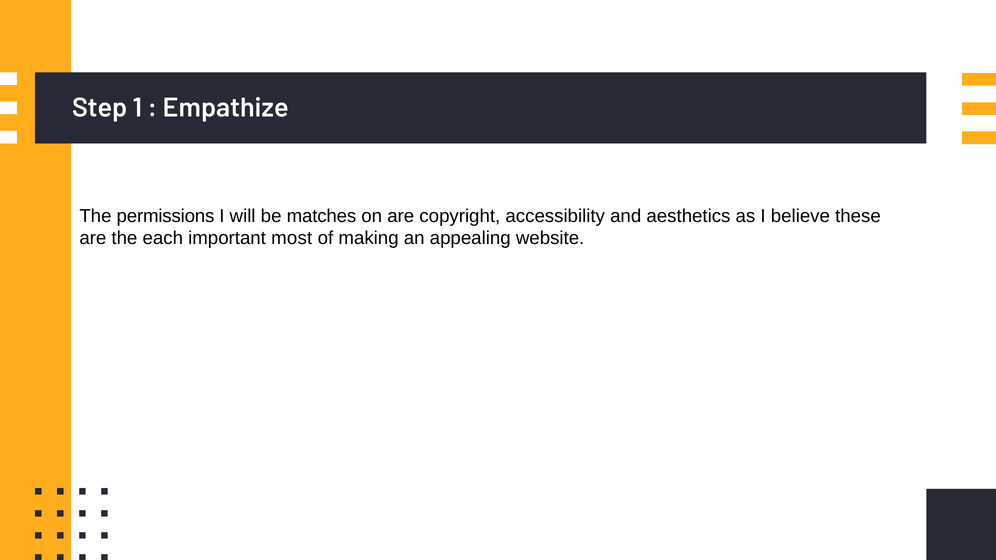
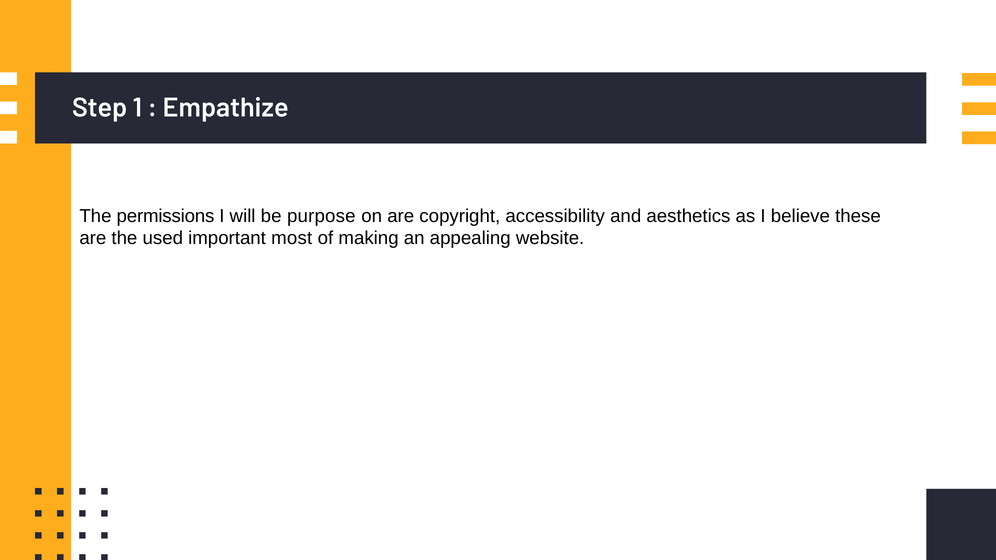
matches: matches -> purpose
each: each -> used
